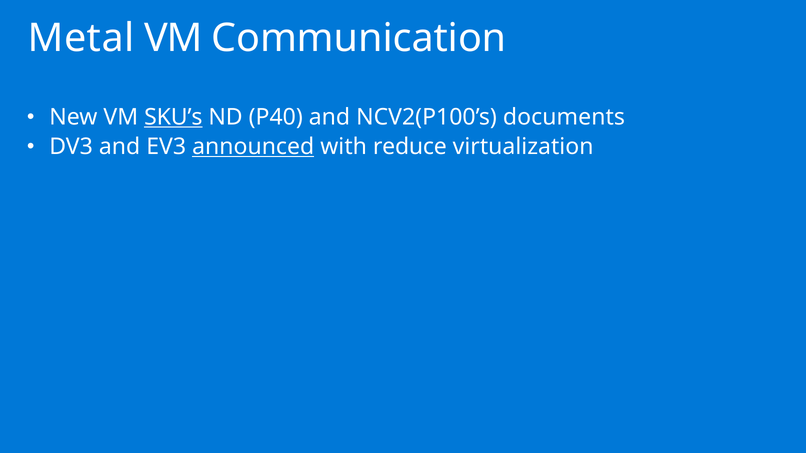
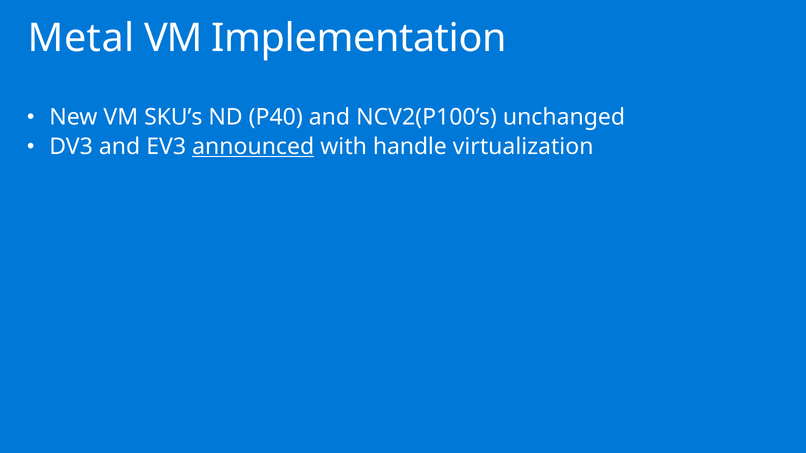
Communication: Communication -> Implementation
SKU’s underline: present -> none
documents: documents -> unchanged
reduce: reduce -> handle
